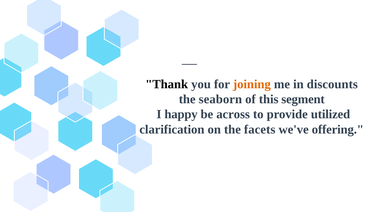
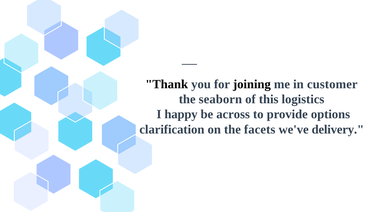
joining colour: orange -> black
discounts: discounts -> customer
segment: segment -> logistics
utilized: utilized -> options
offering: offering -> delivery
